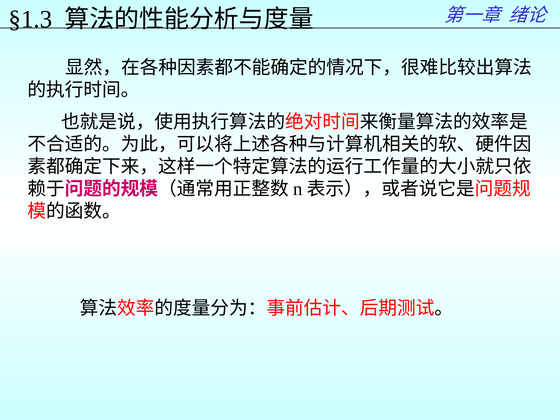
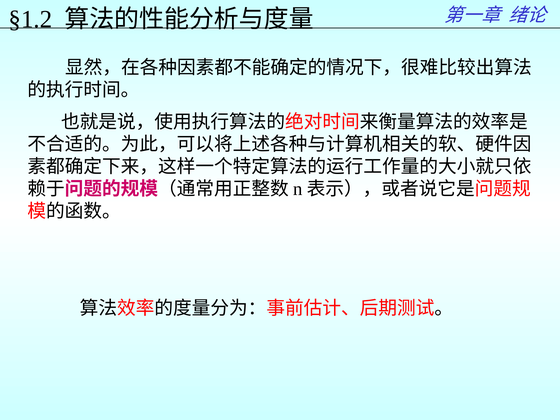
§1.3: §1.3 -> §1.2
